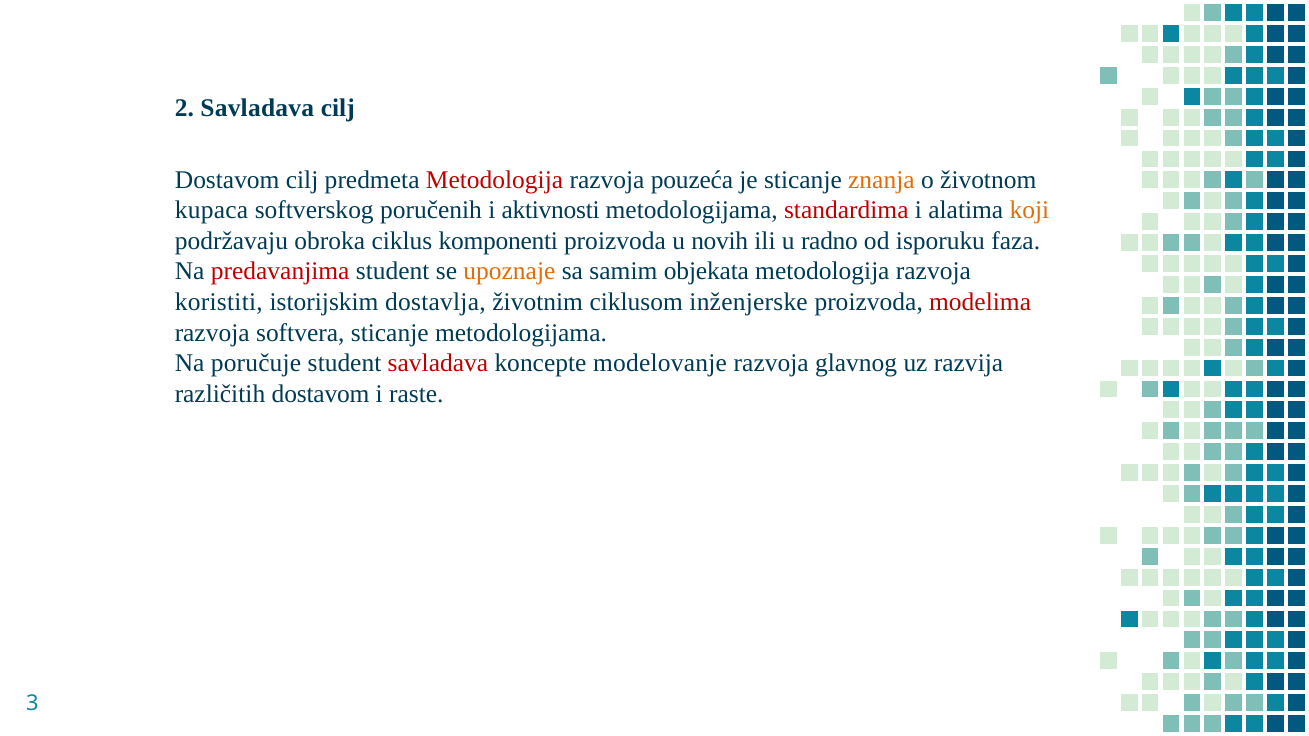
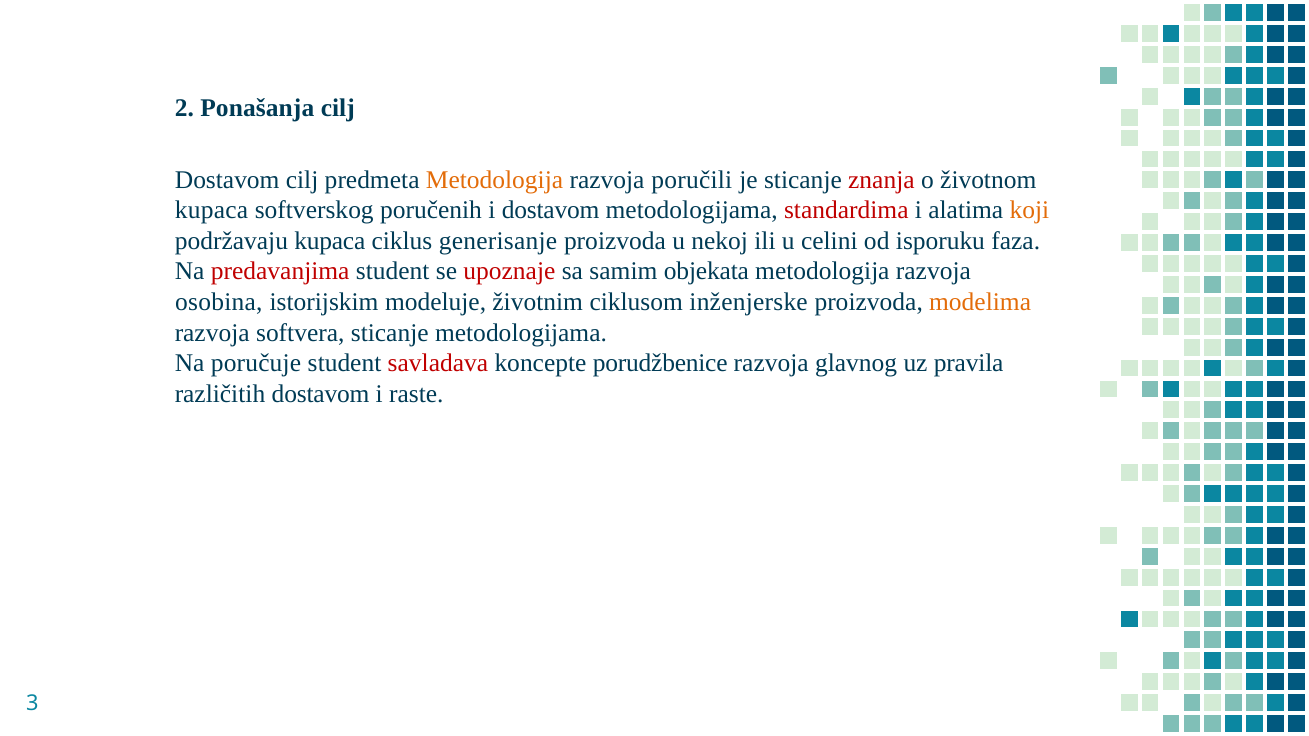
2 Savladava: Savladava -> Ponašanja
Metodologija at (495, 180) colour: red -> orange
pouzeća: pouzeća -> poručili
znanja colour: orange -> red
i aktivnosti: aktivnosti -> dostavom
podržavaju obroka: obroka -> kupaca
komponenti: komponenti -> generisanje
novih: novih -> nekoj
radno: radno -> celini
upoznaje colour: orange -> red
koristiti: koristiti -> osobina
dostavlja: dostavlja -> modeluje
modelima colour: red -> orange
modelovanje: modelovanje -> porudžbenice
razvija: razvija -> pravila
